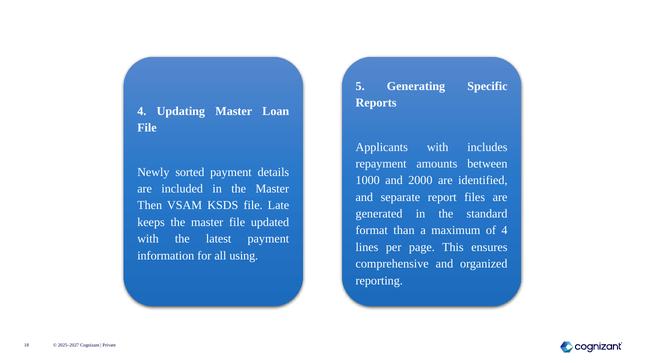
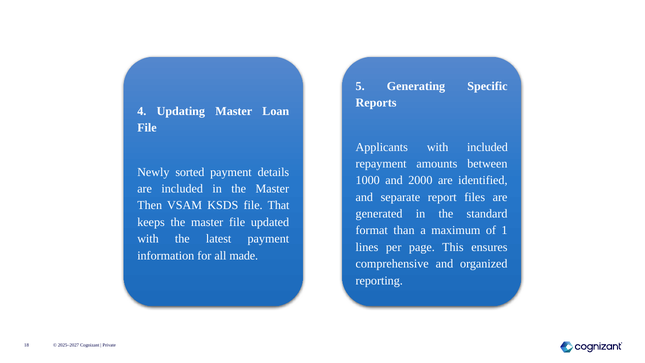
with includes: includes -> included
Late: Late -> That
of 4: 4 -> 1
using: using -> made
